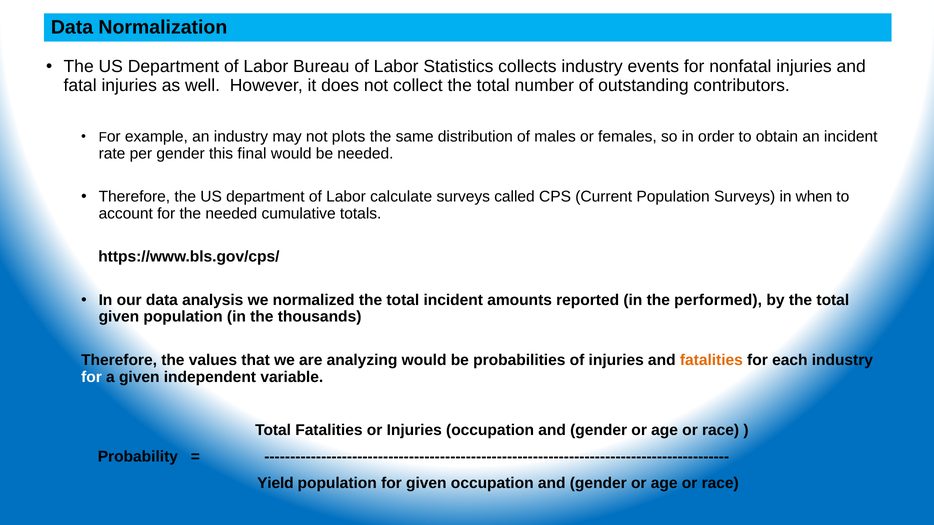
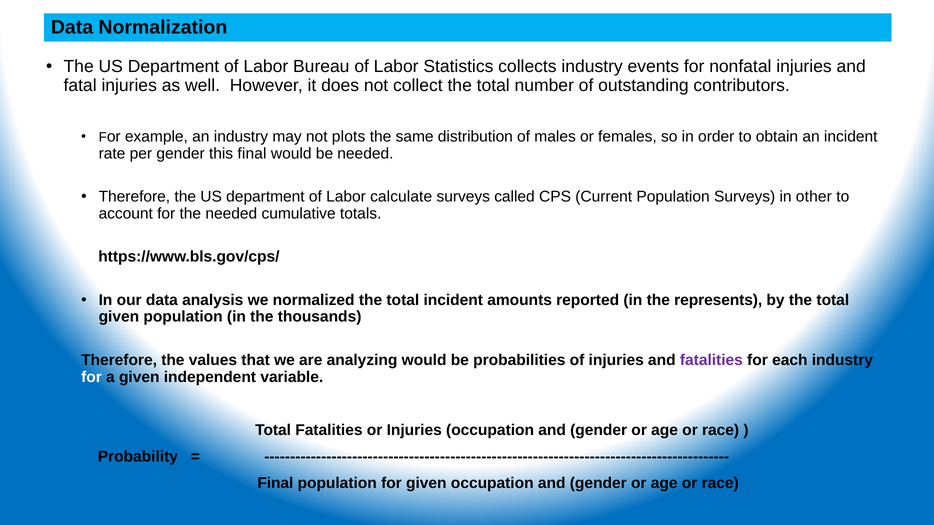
when: when -> other
performed: performed -> represents
fatalities at (711, 360) colour: orange -> purple
Yield at (275, 483): Yield -> Final
